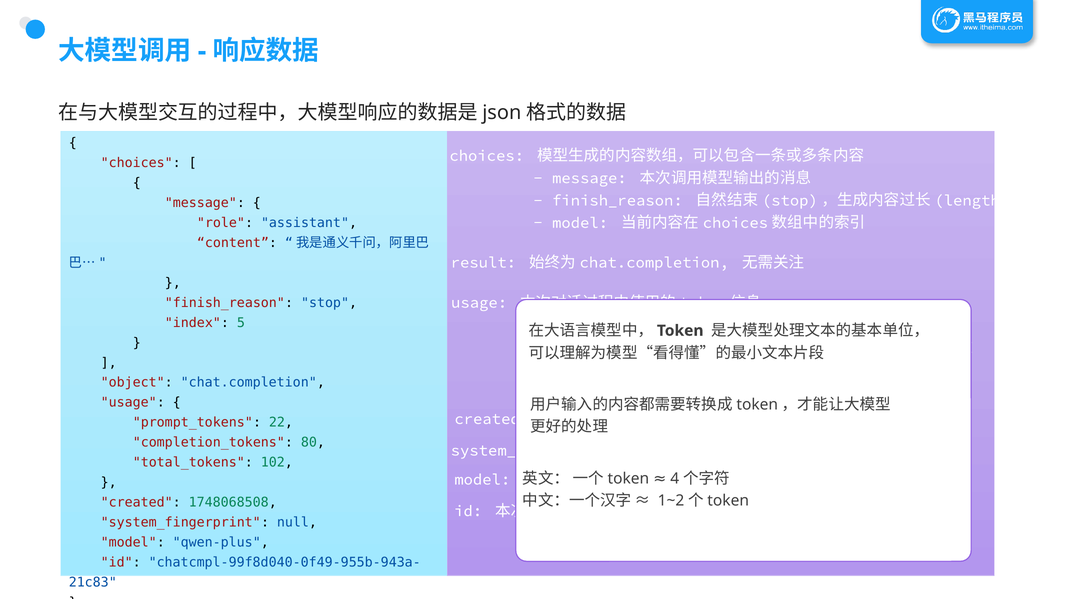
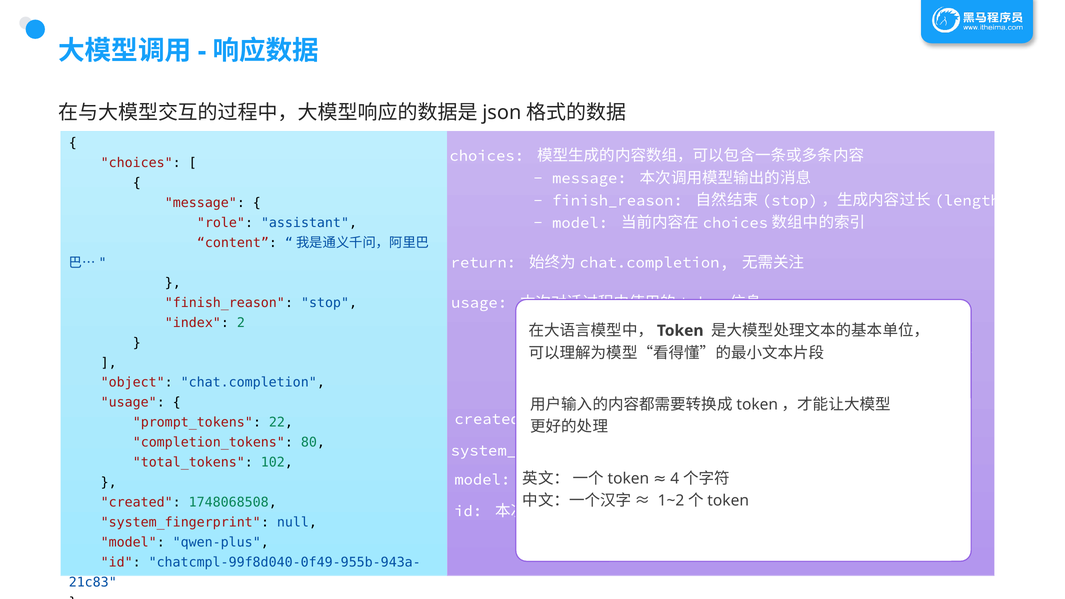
result: result -> return
5: 5 -> 2
